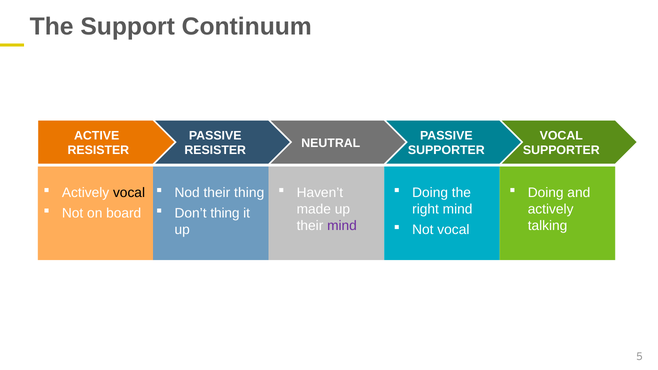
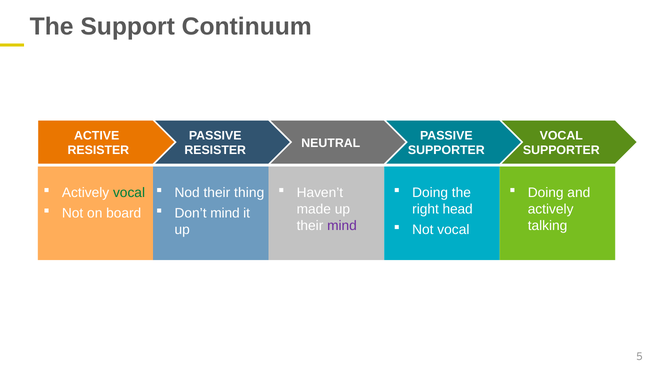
vocal at (129, 193) colour: black -> green
right mind: mind -> head
Don’t thing: thing -> mind
